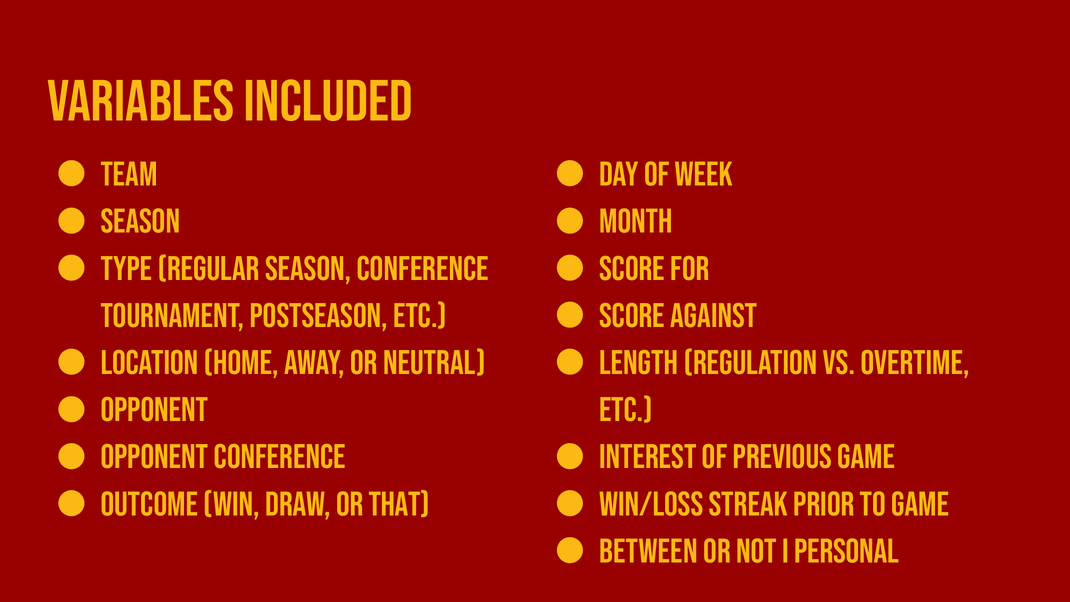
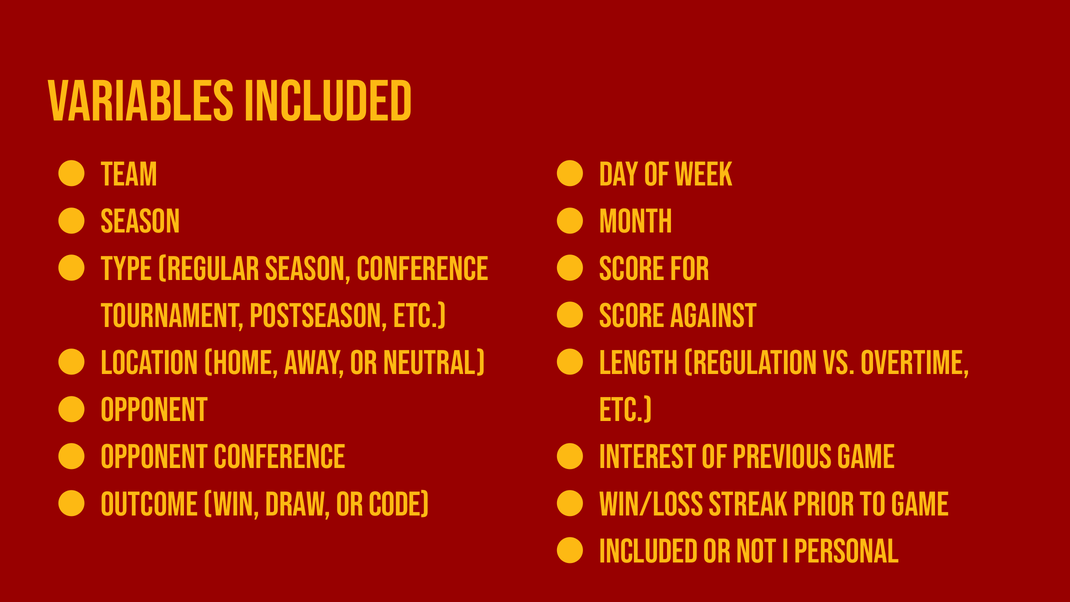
that: that -> code
Between at (648, 551): Between -> Included
